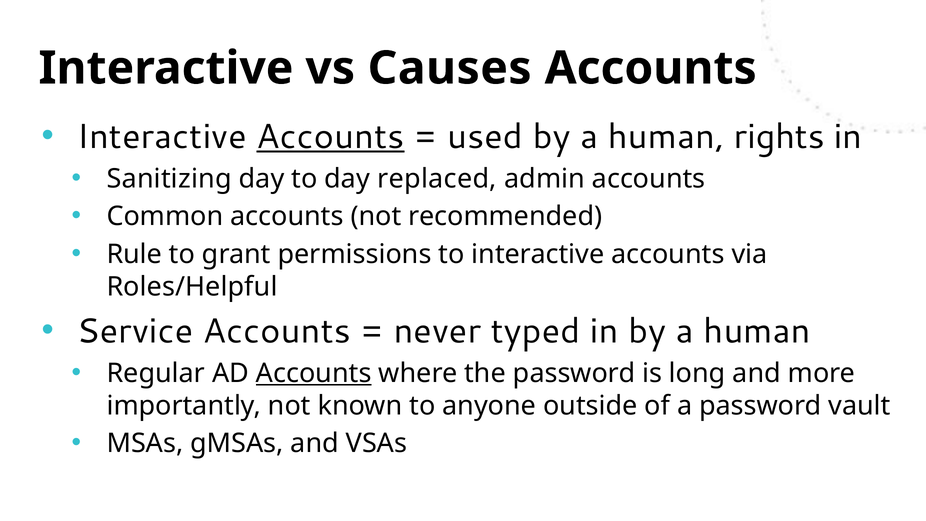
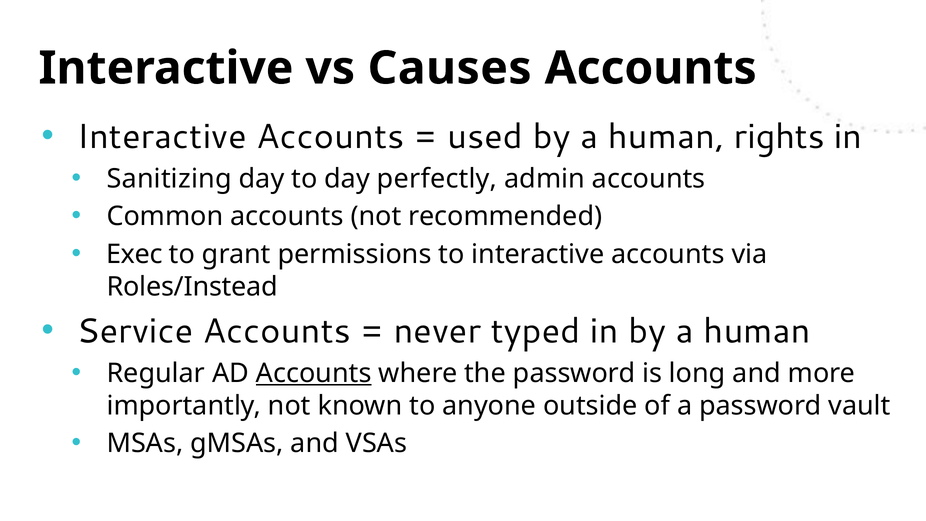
Accounts at (330, 137) underline: present -> none
replaced: replaced -> perfectly
Rule: Rule -> Exec
Roles/Helpful: Roles/Helpful -> Roles/Instead
